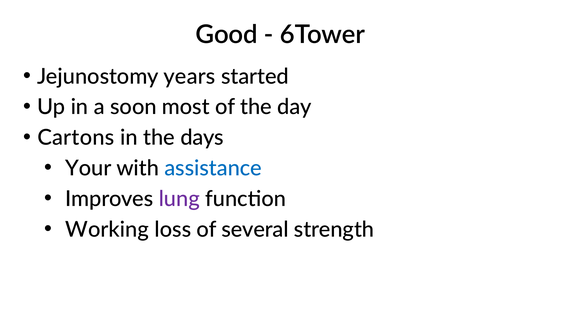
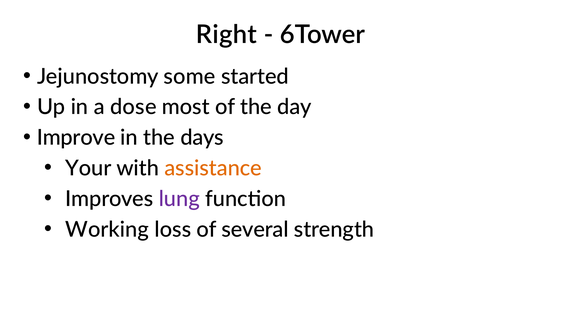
Good: Good -> Right
years: years -> some
soon: soon -> dose
Cartons: Cartons -> Improve
assistance colour: blue -> orange
